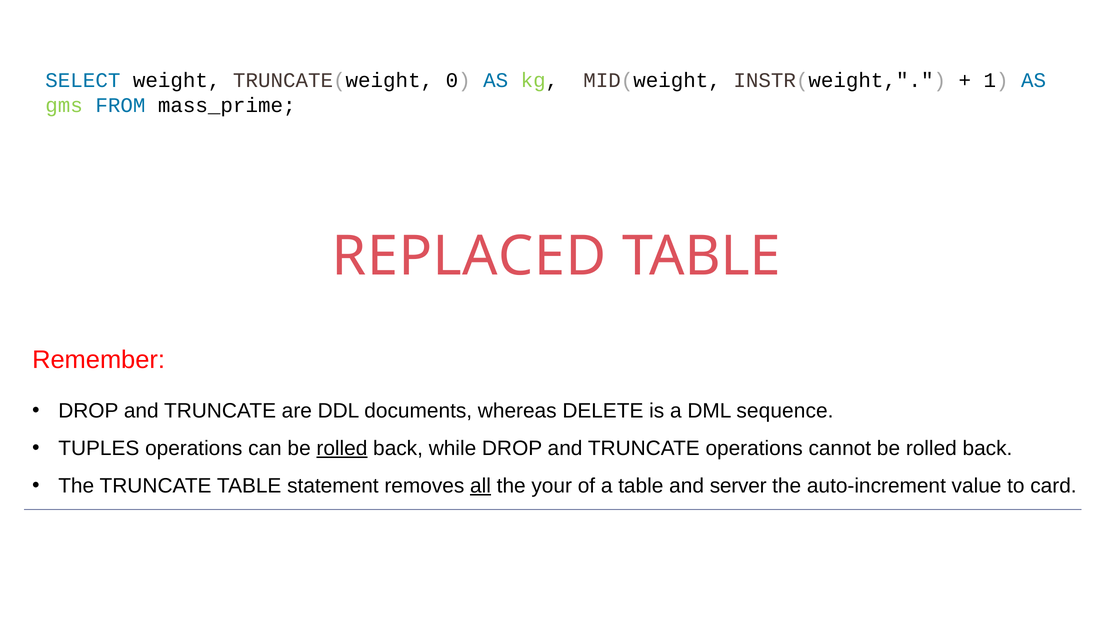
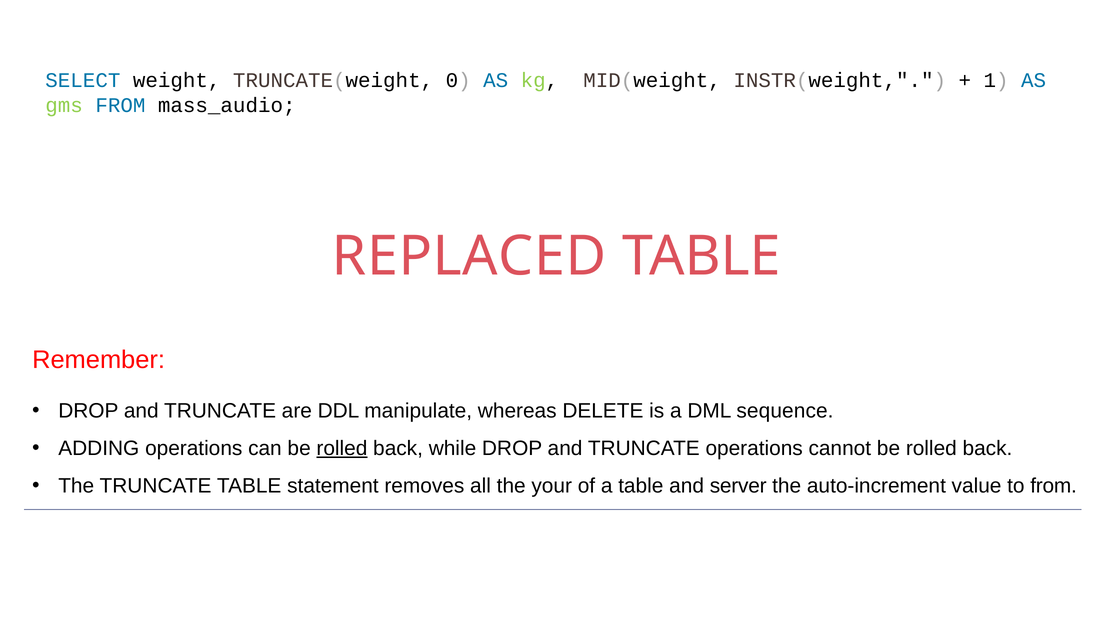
mass_prime: mass_prime -> mass_audio
documents: documents -> manipulate
TUPLES: TUPLES -> ADDING
all underline: present -> none
to card: card -> from
